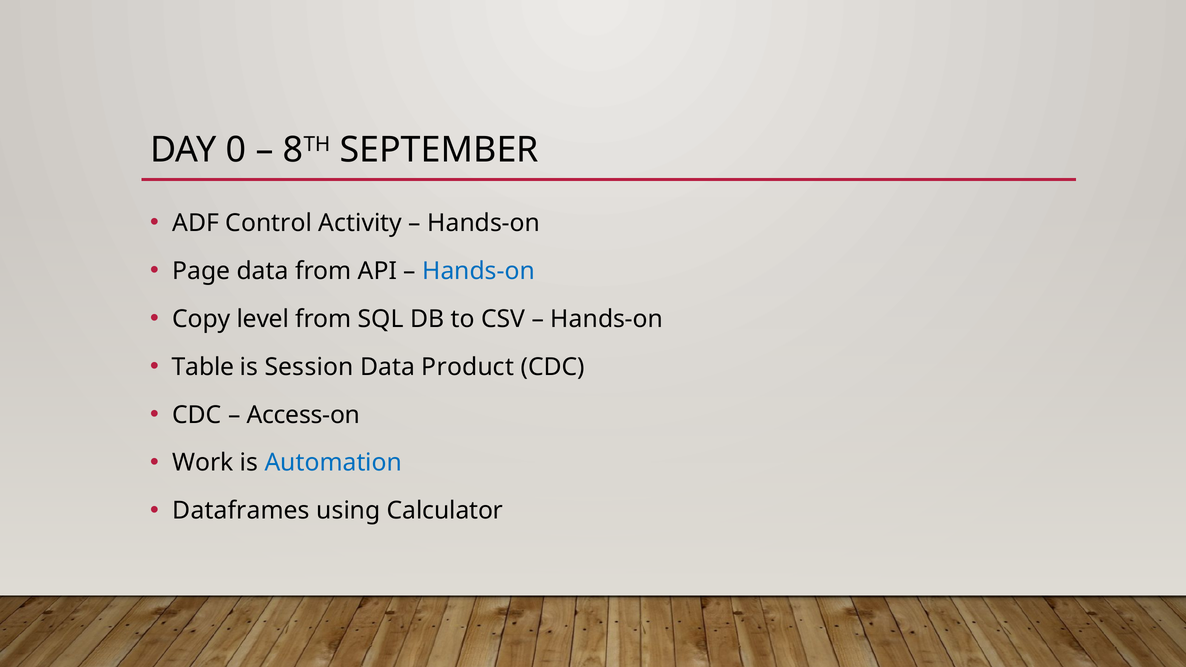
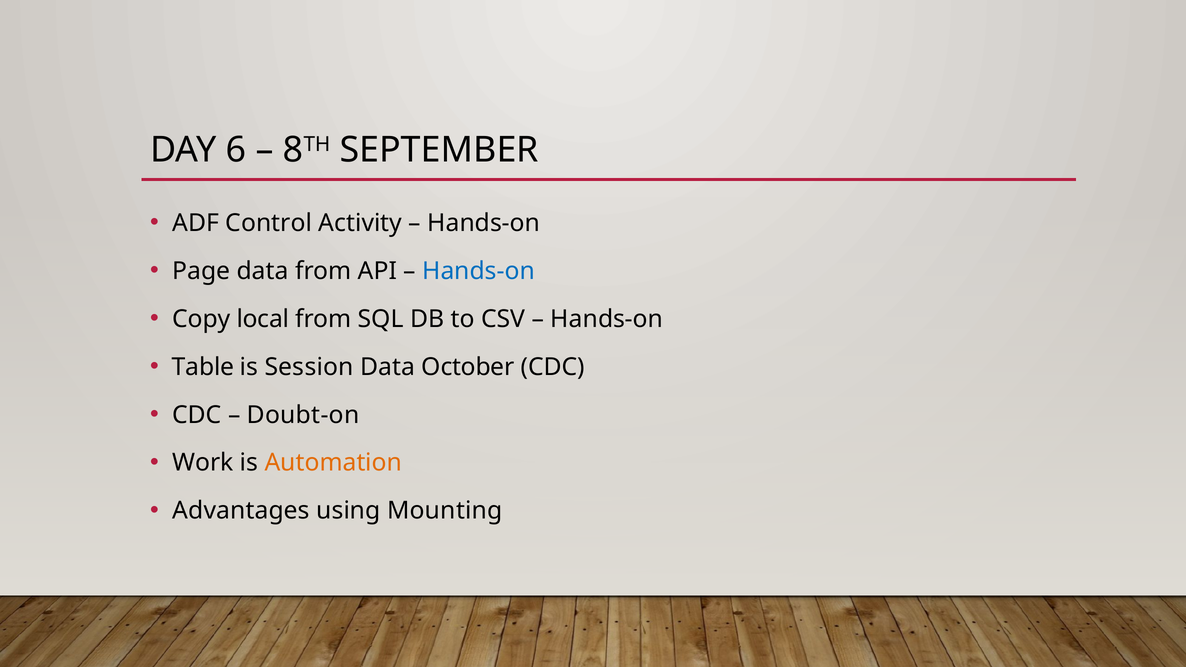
0: 0 -> 6
level: level -> local
Product: Product -> October
Access-on: Access-on -> Doubt-on
Automation colour: blue -> orange
Dataframes: Dataframes -> Advantages
Calculator: Calculator -> Mounting
